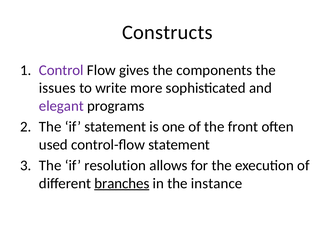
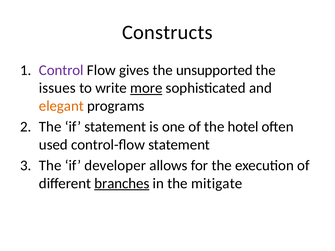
components: components -> unsupported
more underline: none -> present
elegant colour: purple -> orange
front: front -> hotel
resolution: resolution -> developer
instance: instance -> mitigate
